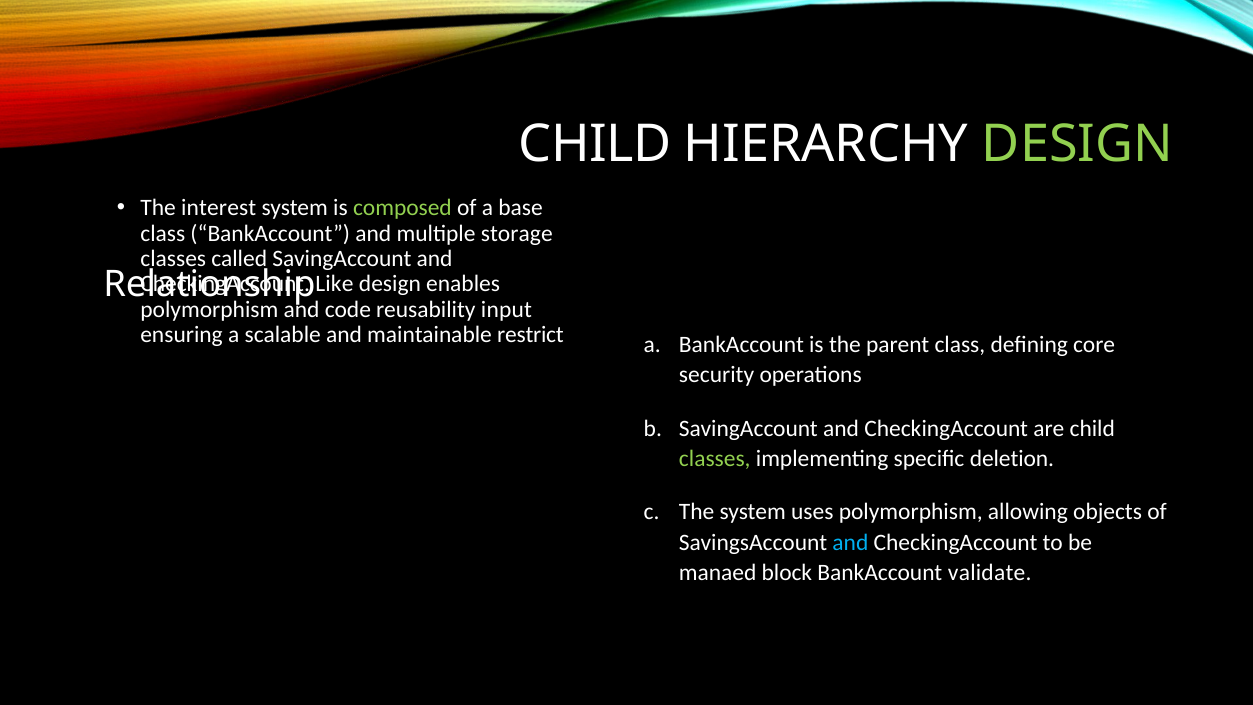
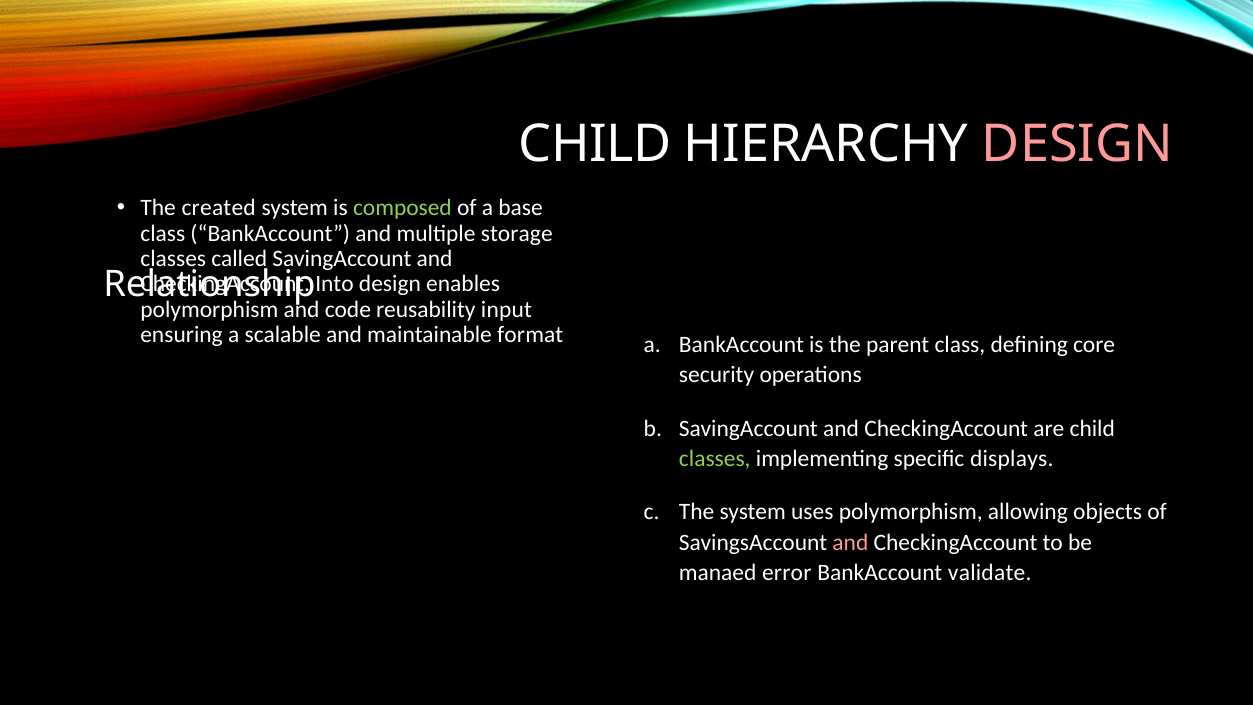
DESIGN at (1077, 145) colour: light green -> pink
interest: interest -> created
Like: Like -> Into
restrict: restrict -> format
deletion: deletion -> displays
and at (850, 542) colour: light blue -> pink
block: block -> error
